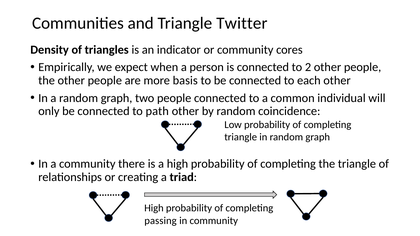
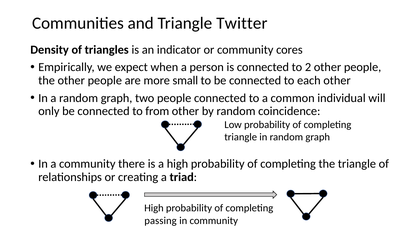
basis: basis -> small
path: path -> from
